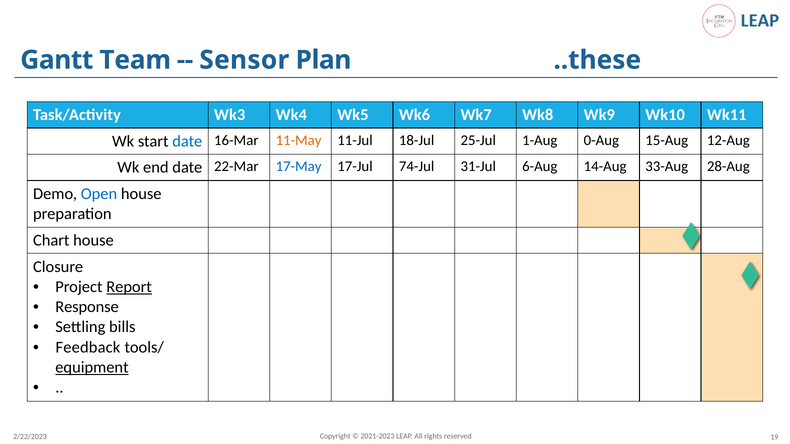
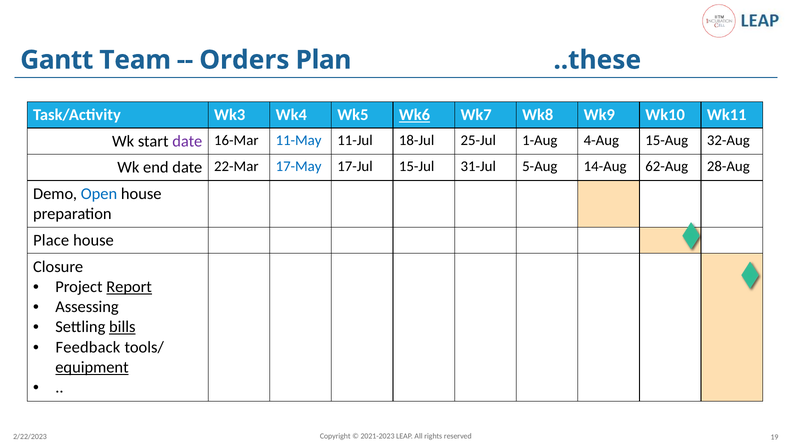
Sensor: Sensor -> Orders
Wk6 underline: none -> present
date at (187, 141) colour: blue -> purple
11-May colour: orange -> blue
0-Aug: 0-Aug -> 4-Aug
12-Aug: 12-Aug -> 32-Aug
74-Jul: 74-Jul -> 15-Jul
6-Aug: 6-Aug -> 5-Aug
33-Aug: 33-Aug -> 62-Aug
Chart: Chart -> Place
Response: Response -> Assessing
bills underline: none -> present
